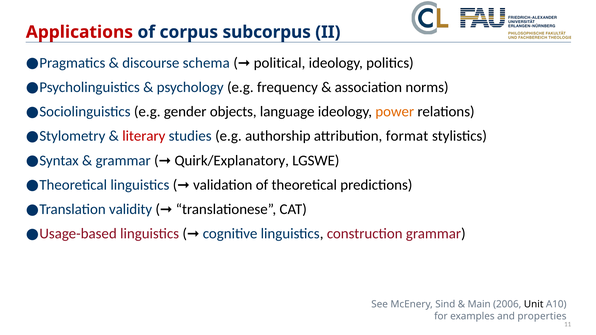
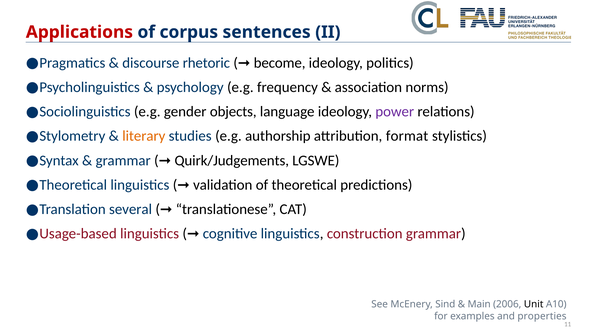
subcorpus: subcorpus -> sentences
schema: schema -> rhetoric
political: political -> become
power colour: orange -> purple
literary colour: red -> orange
Quirk/Explanatory: Quirk/Explanatory -> Quirk/Judgements
validity: validity -> several
